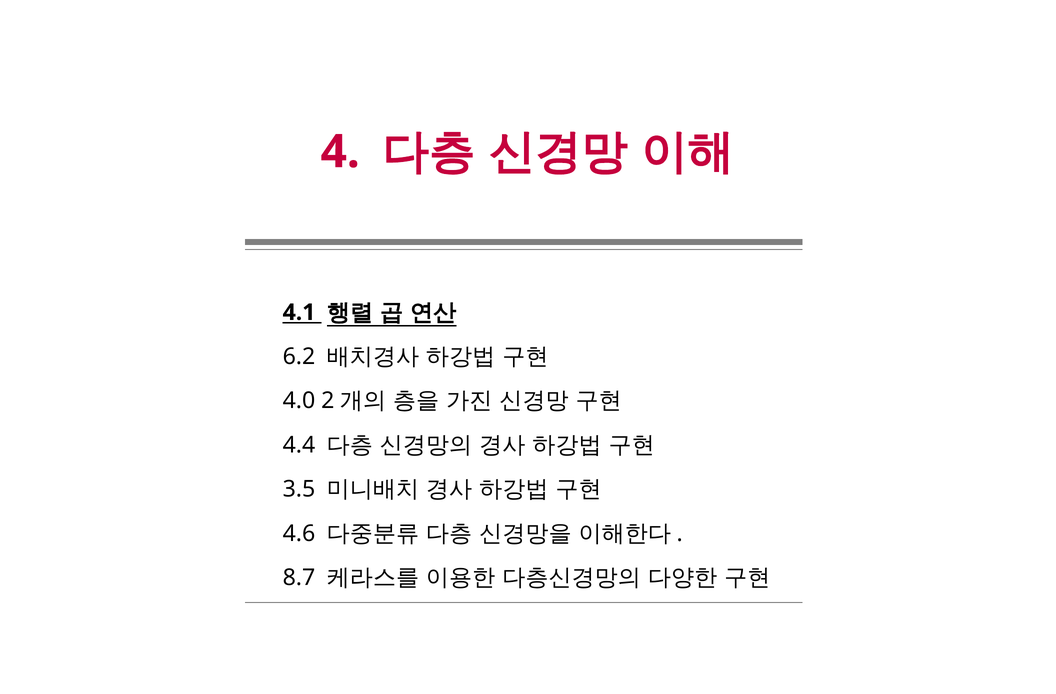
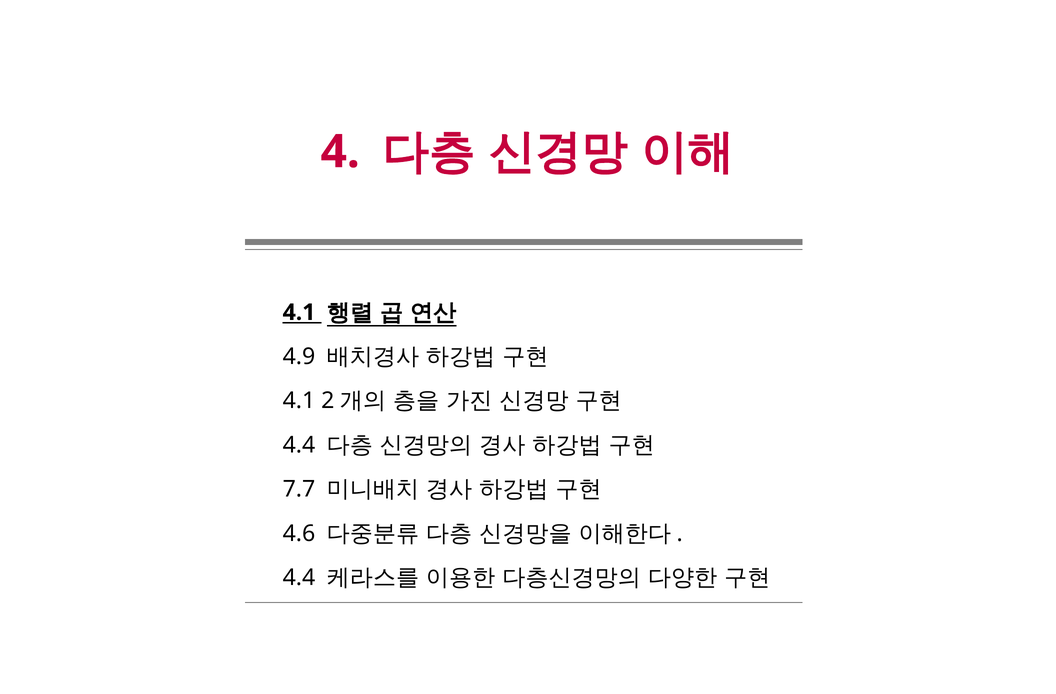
6.2: 6.2 -> 4.9
4.0 at (299, 401): 4.0 -> 4.1
3.5: 3.5 -> 7.7
8.7 at (299, 577): 8.7 -> 4.4
